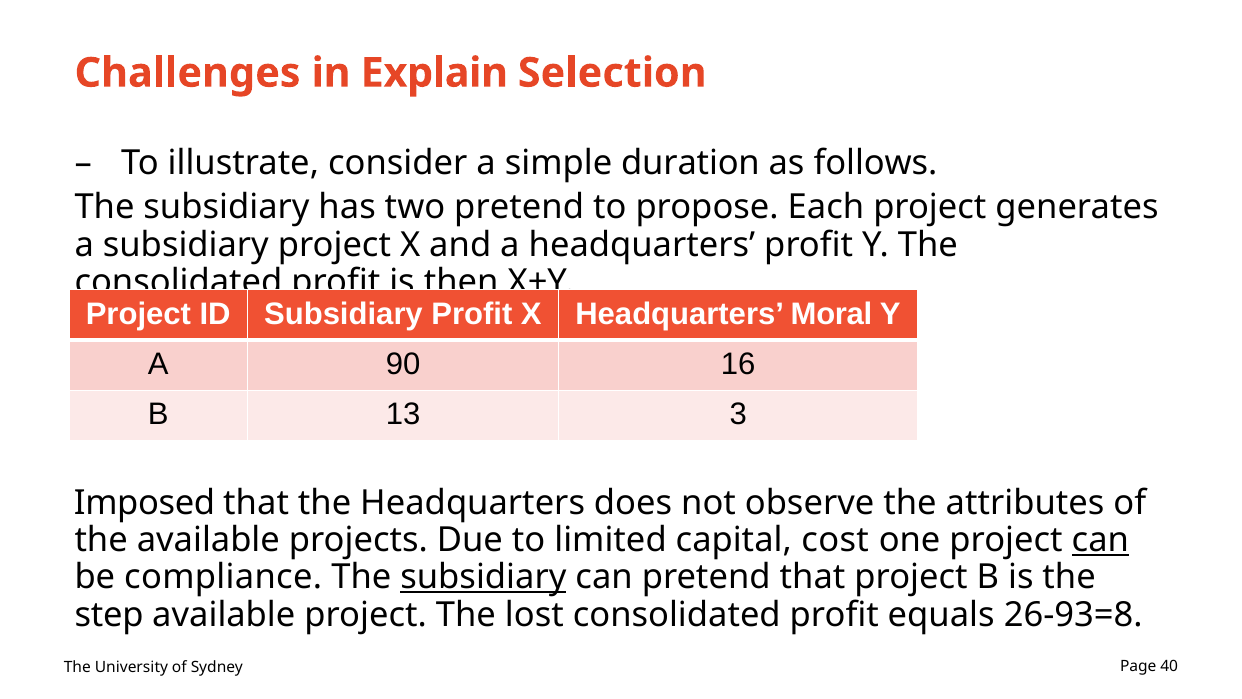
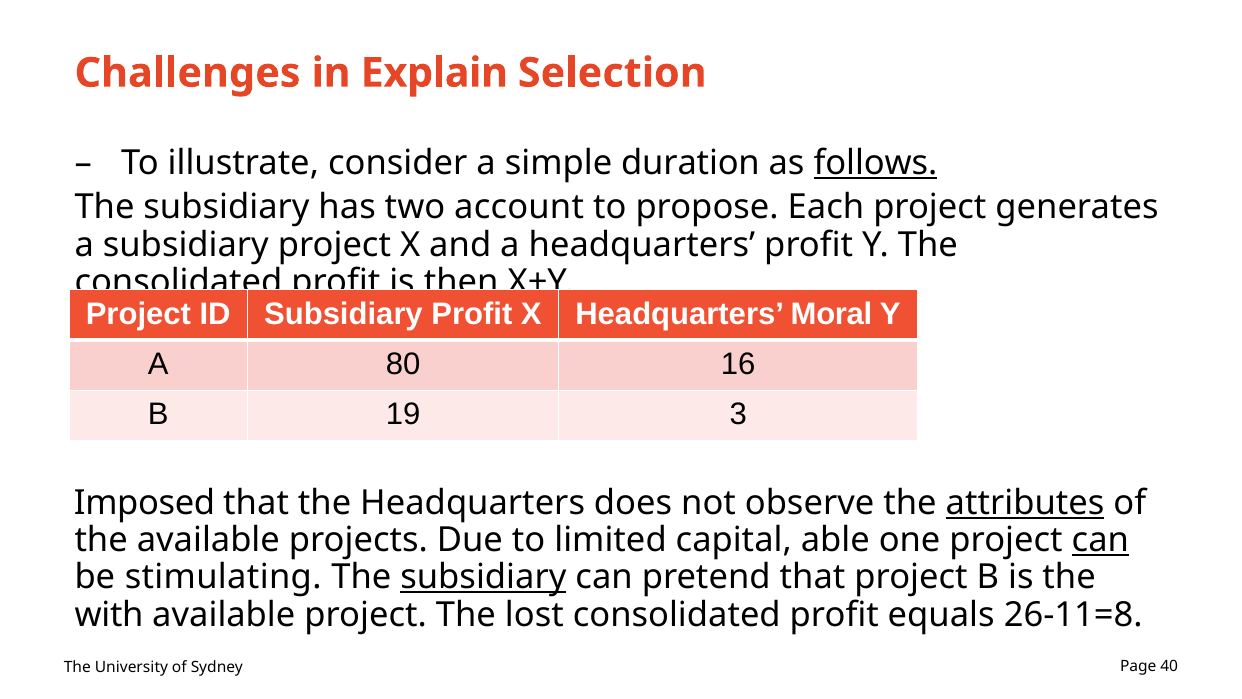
follows underline: none -> present
two pretend: pretend -> account
90: 90 -> 80
13: 13 -> 19
attributes underline: none -> present
cost: cost -> able
compliance: compliance -> stimulating
step: step -> with
26-93=8: 26-93=8 -> 26-11=8
